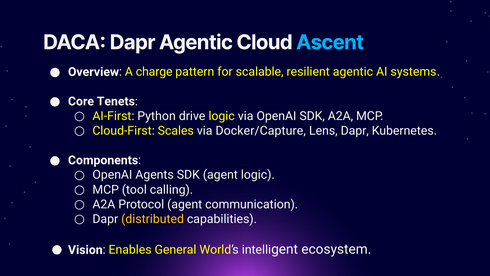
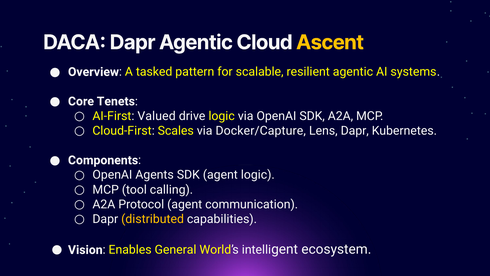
Ascent colour: light blue -> yellow
charge: charge -> tasked
Python: Python -> Valued
